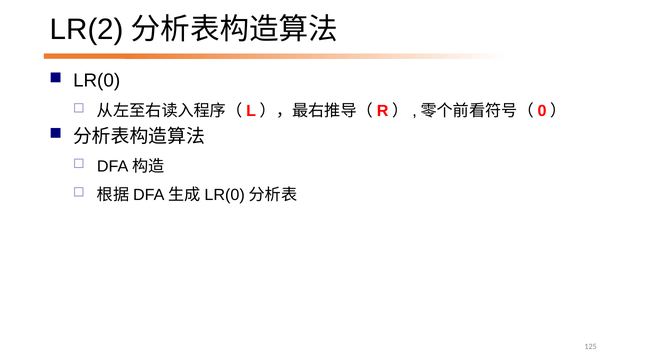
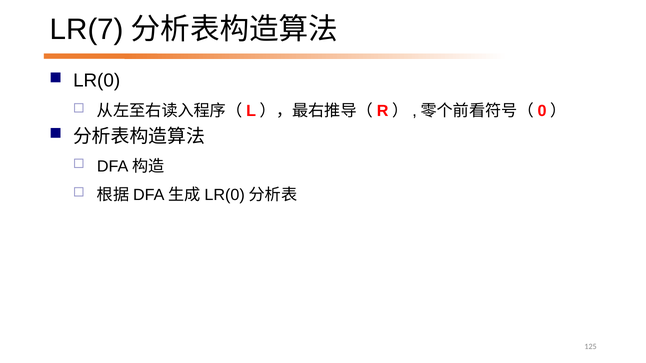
LR(2: LR(2 -> LR(7
